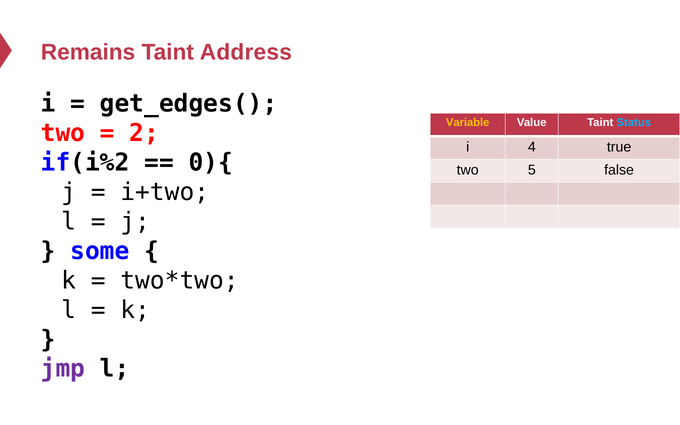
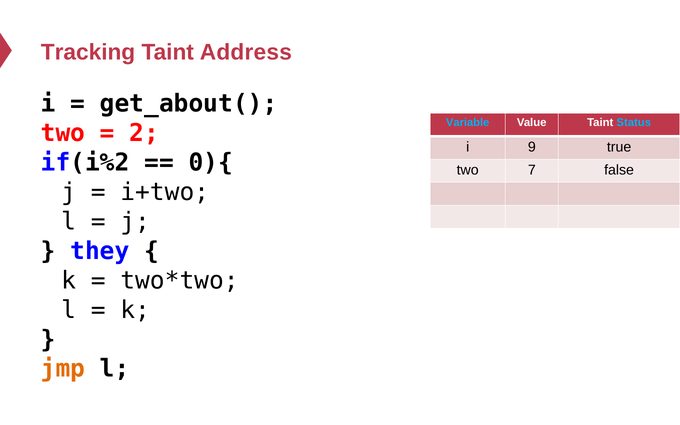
Remains: Remains -> Tracking
get_edges(: get_edges( -> get_about(
Variable colour: yellow -> light blue
4: 4 -> 9
5: 5 -> 7
some: some -> they
jmp colour: purple -> orange
